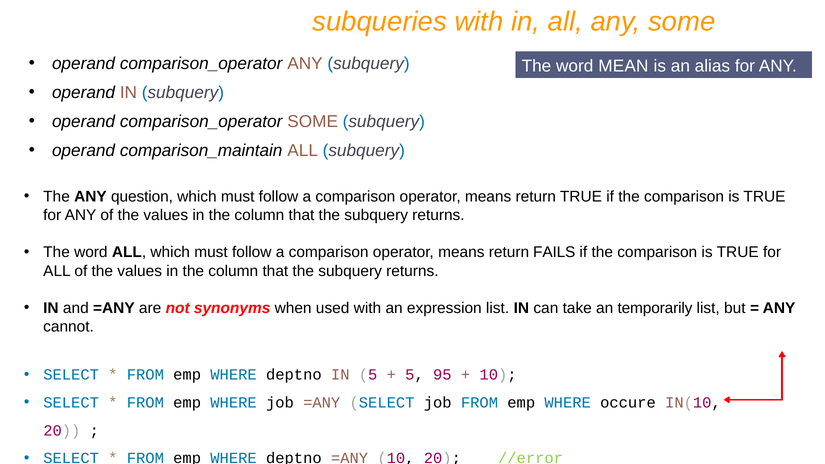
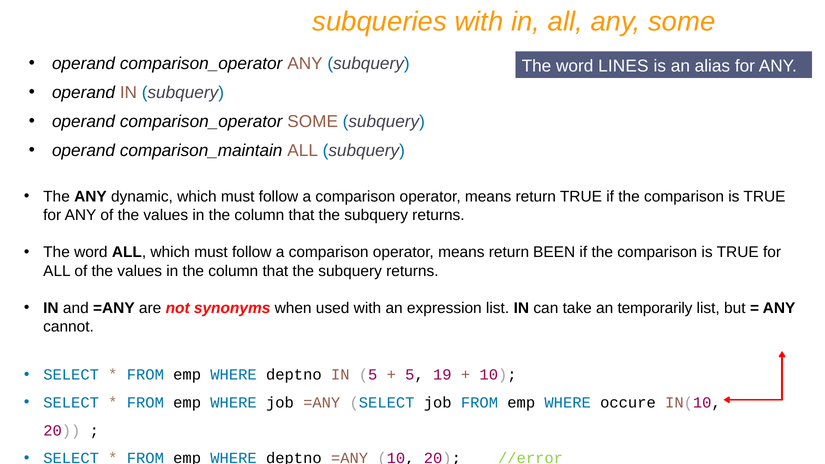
MEAN: MEAN -> LINES
question: question -> dynamic
FAILS: FAILS -> BEEN
95: 95 -> 19
